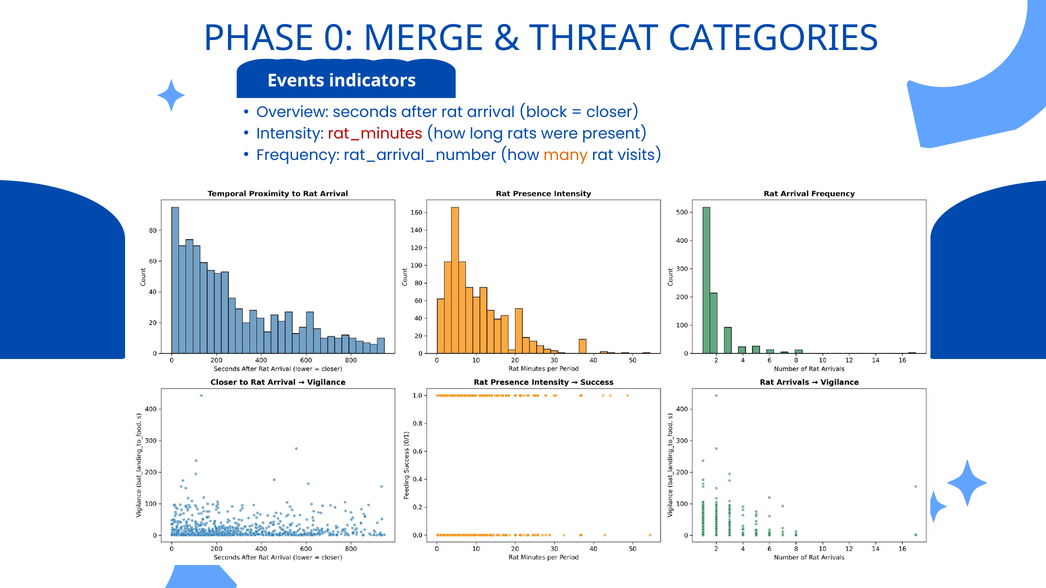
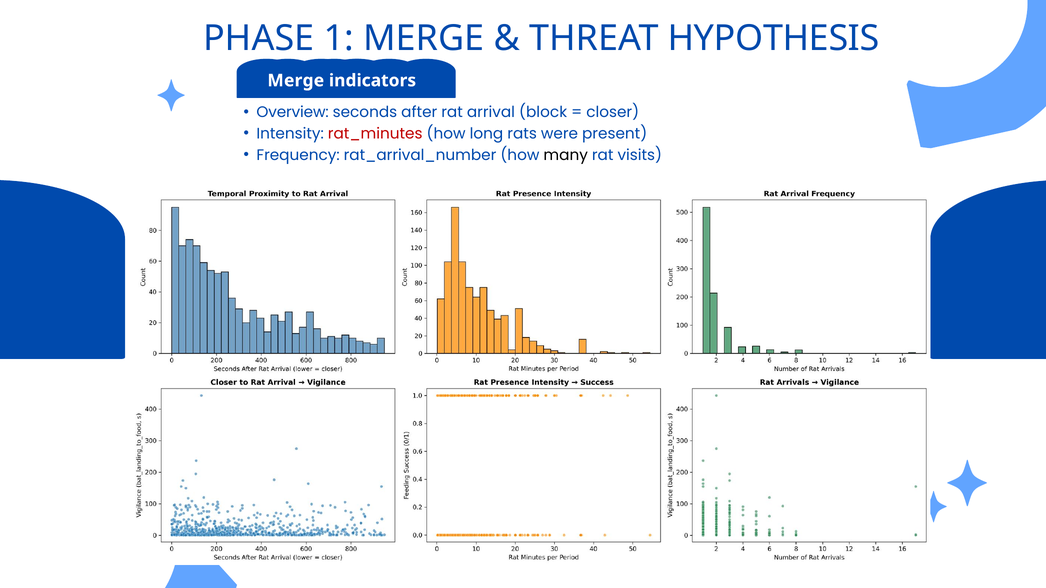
0: 0 -> 1
CATEGORIES: CATEGORIES -> HYPOTHESIS
Events at (296, 81): Events -> Merge
many colour: orange -> black
